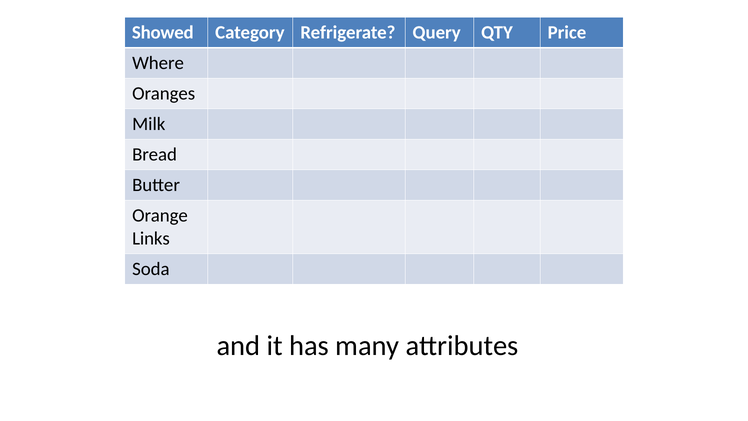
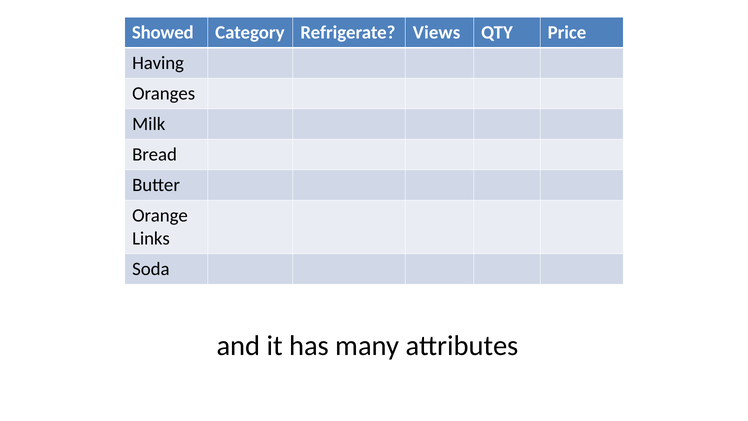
Query: Query -> Views
Where: Where -> Having
